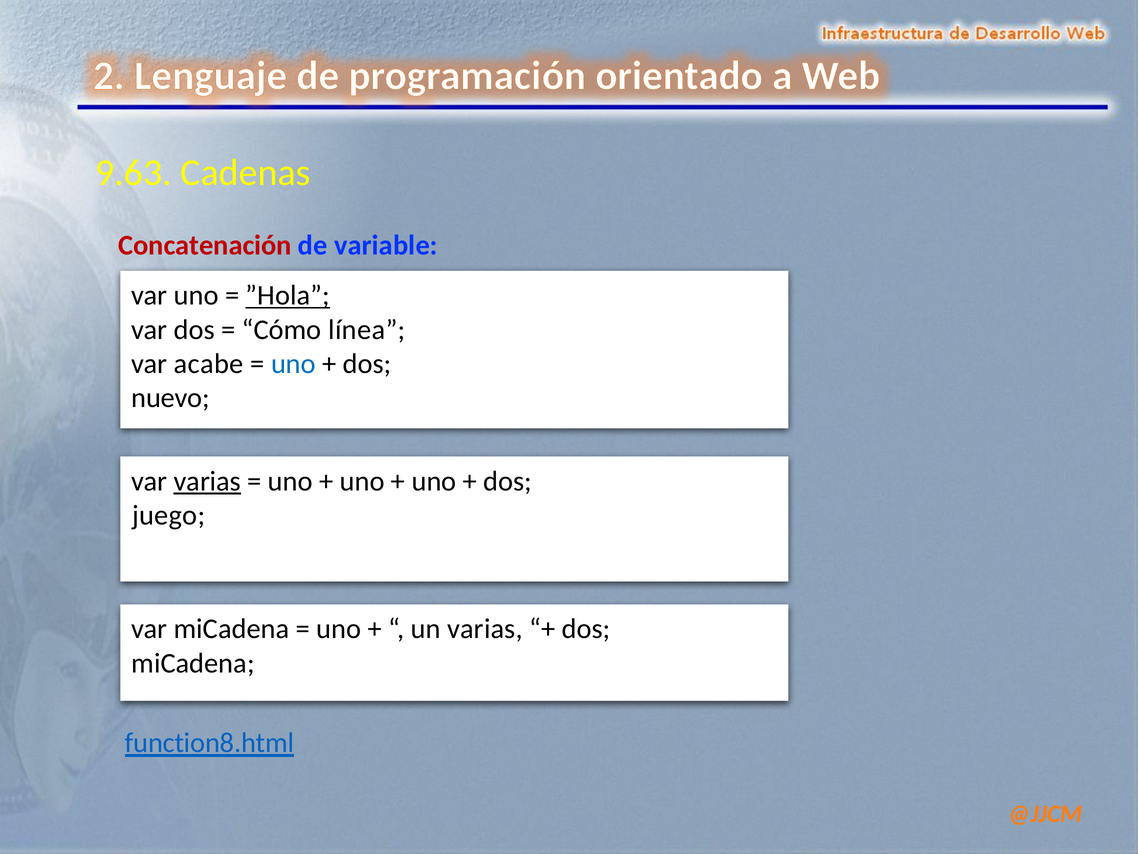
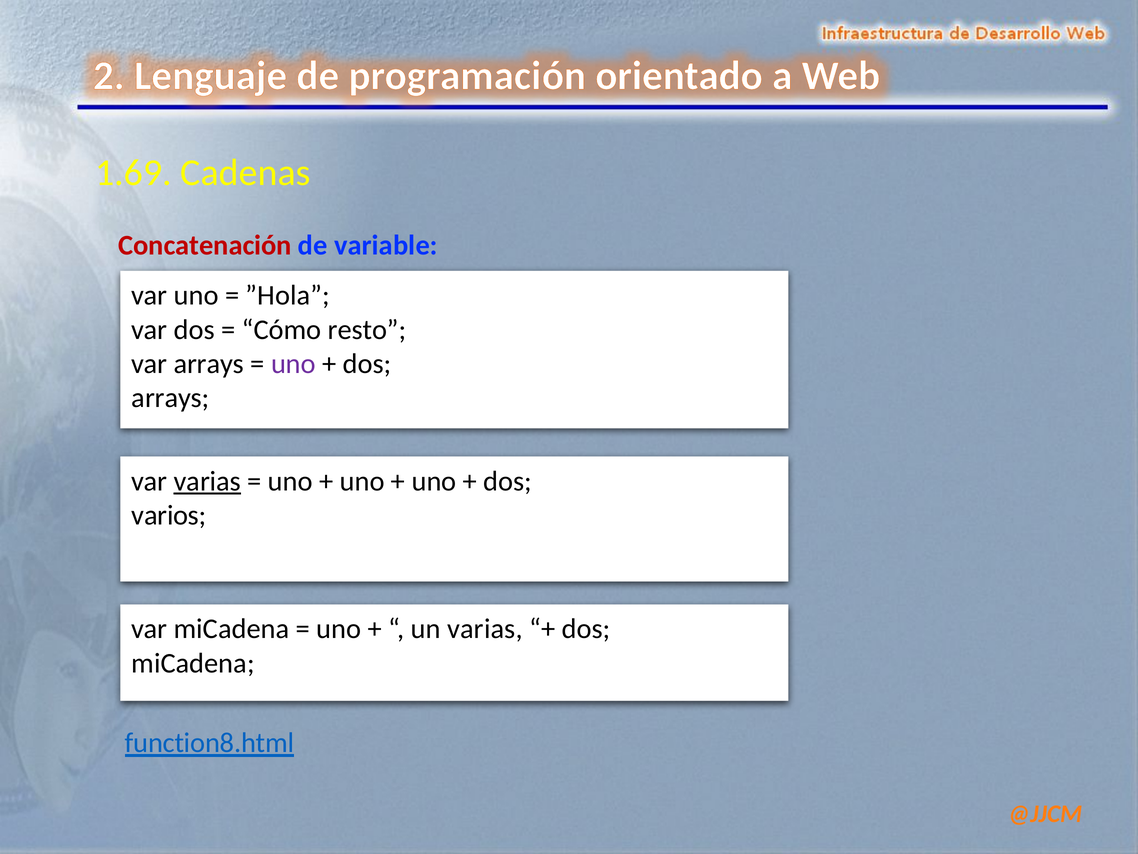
9.63: 9.63 -> 1.69
”Hola underline: present -> none
línea: línea -> resto
var acabe: acabe -> arrays
uno at (293, 364) colour: blue -> purple
nuevo at (171, 398): nuevo -> arrays
juego: juego -> varios
